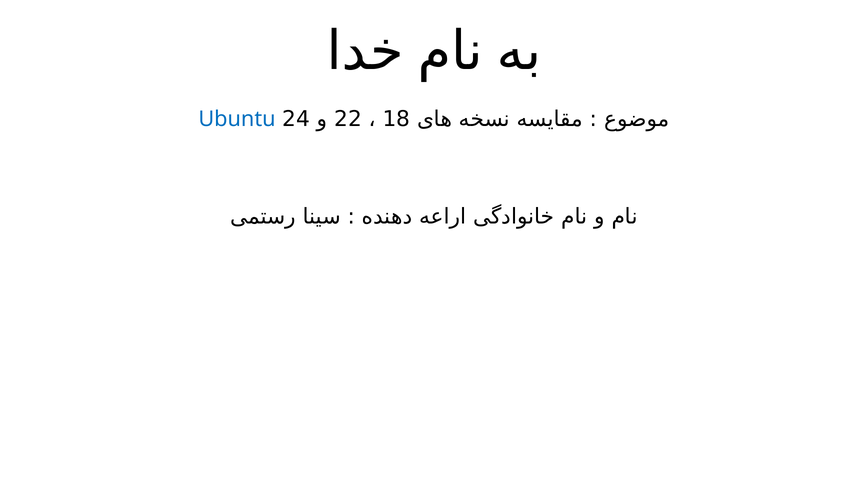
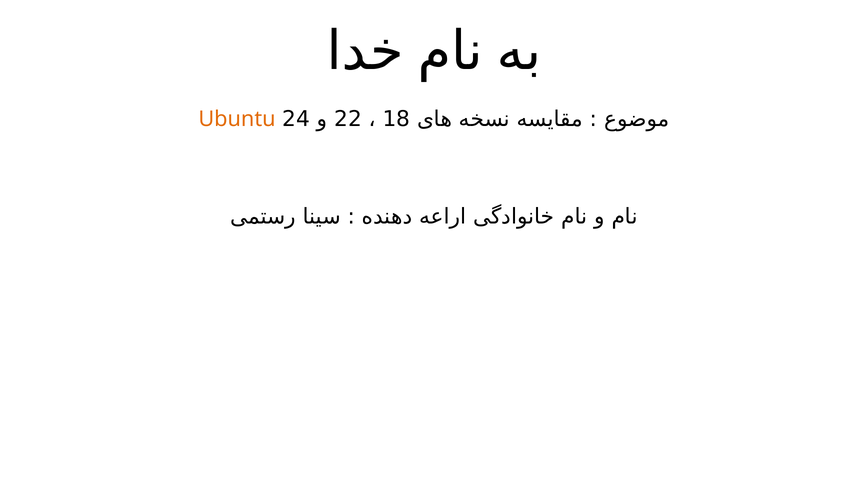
Ubuntu colour: blue -> orange
